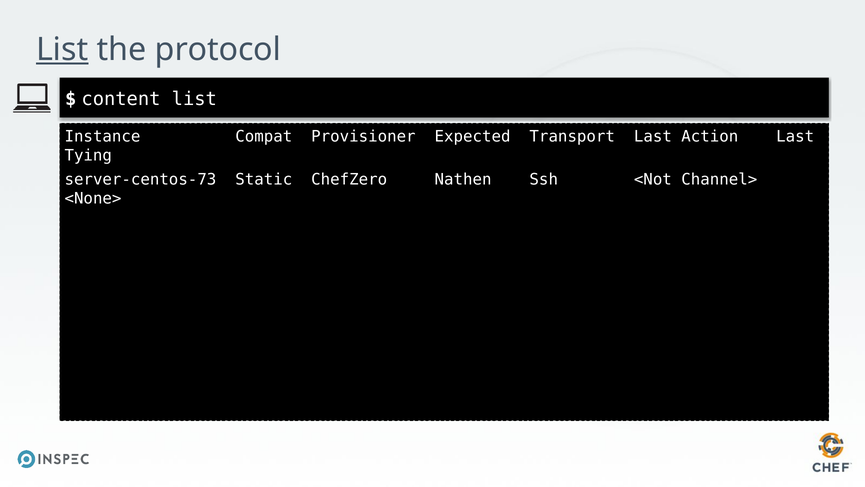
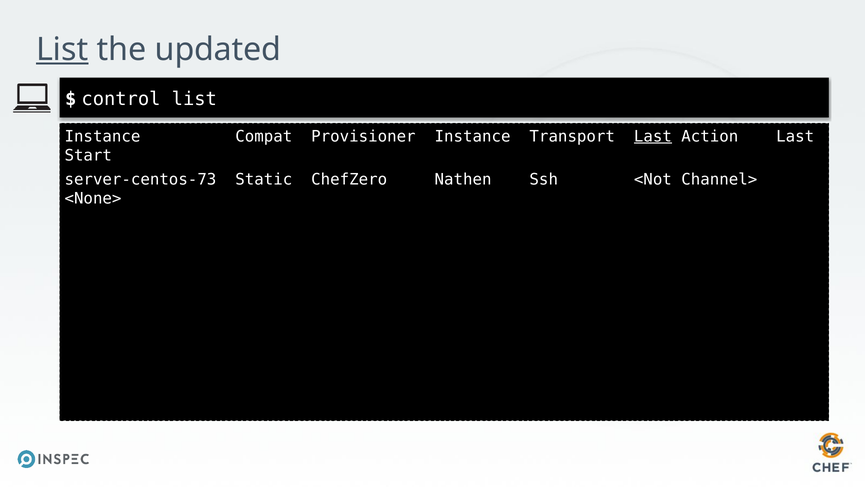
protocol: protocol -> updated
content: content -> control
Provisioner Expected: Expected -> Instance
Last at (653, 136) underline: none -> present
Tying: Tying -> Start
